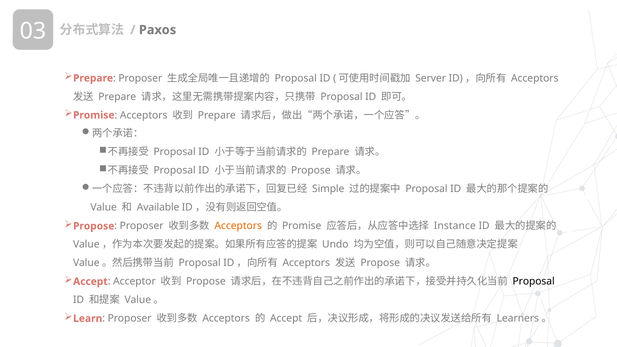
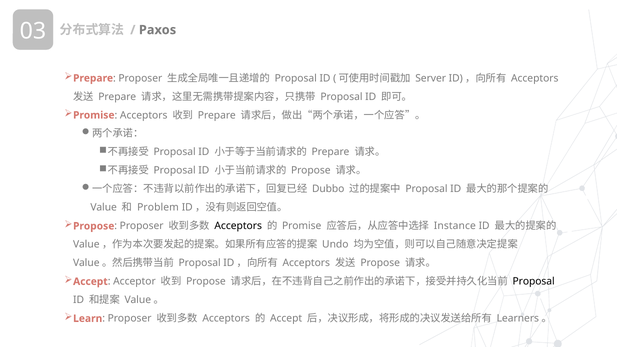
Simple: Simple -> Dubbo
Available: Available -> Problem
Acceptors at (238, 226) colour: orange -> black
